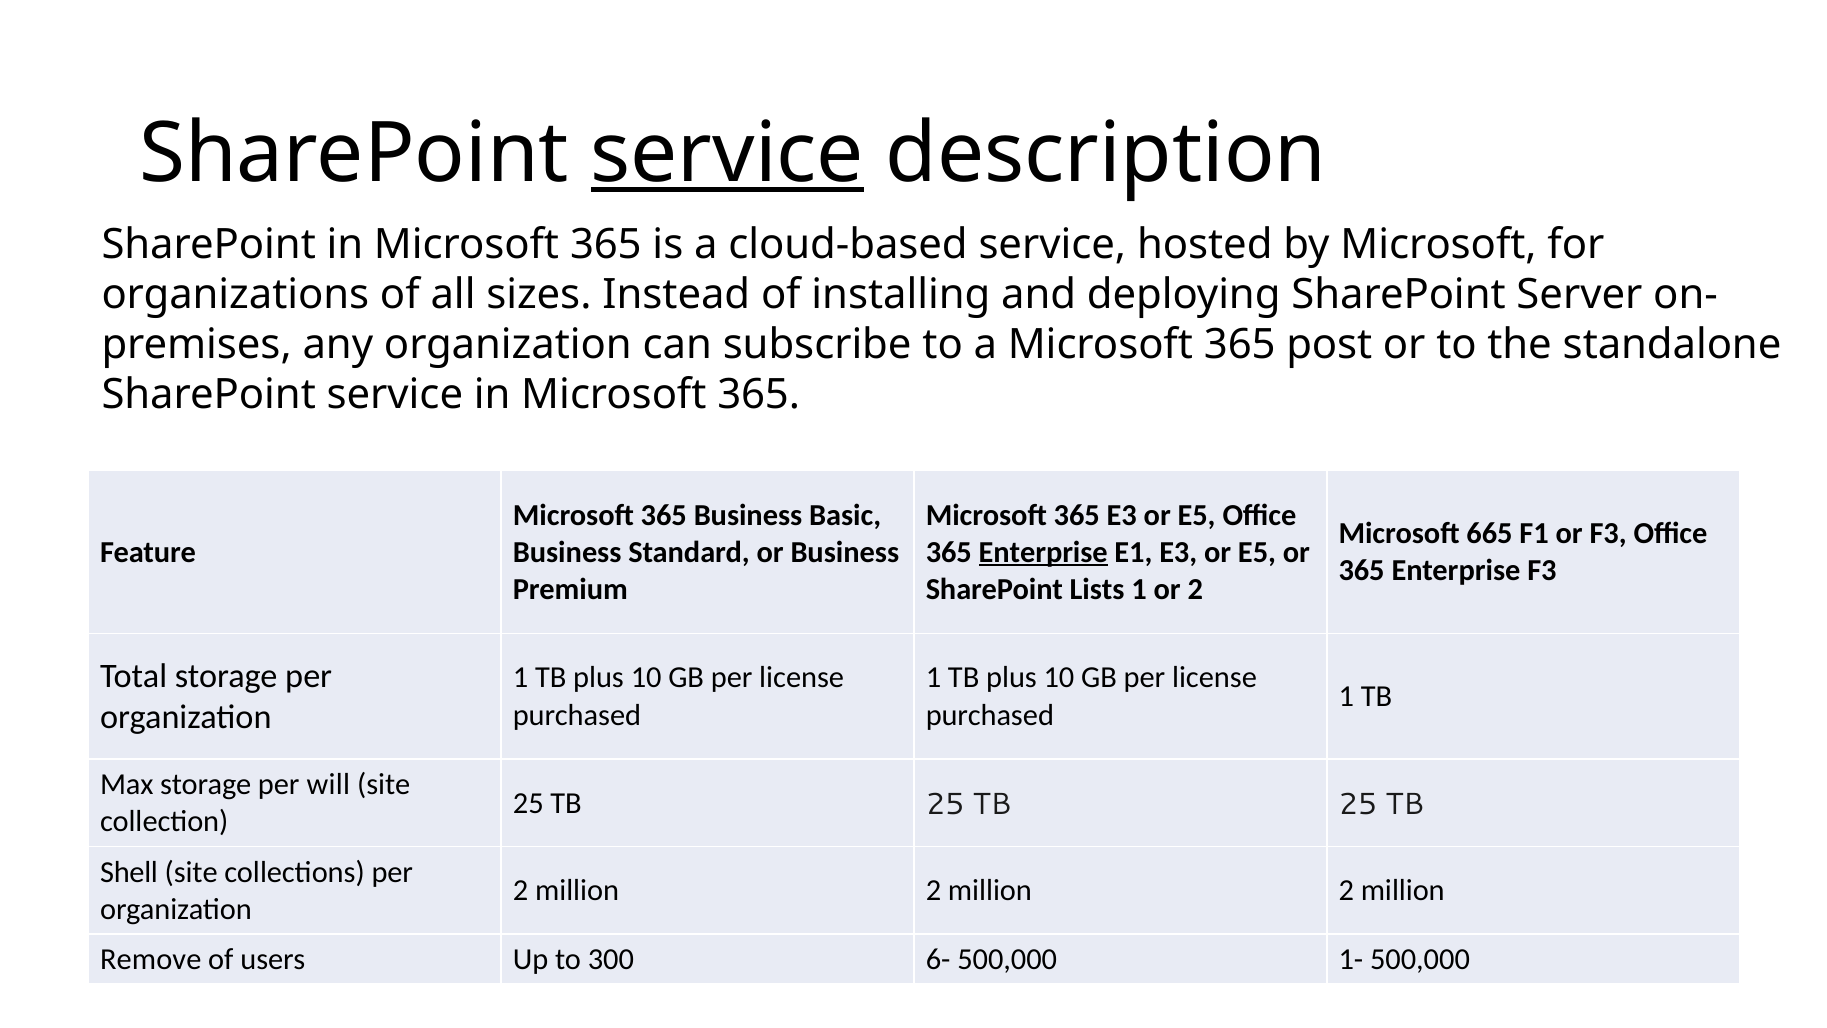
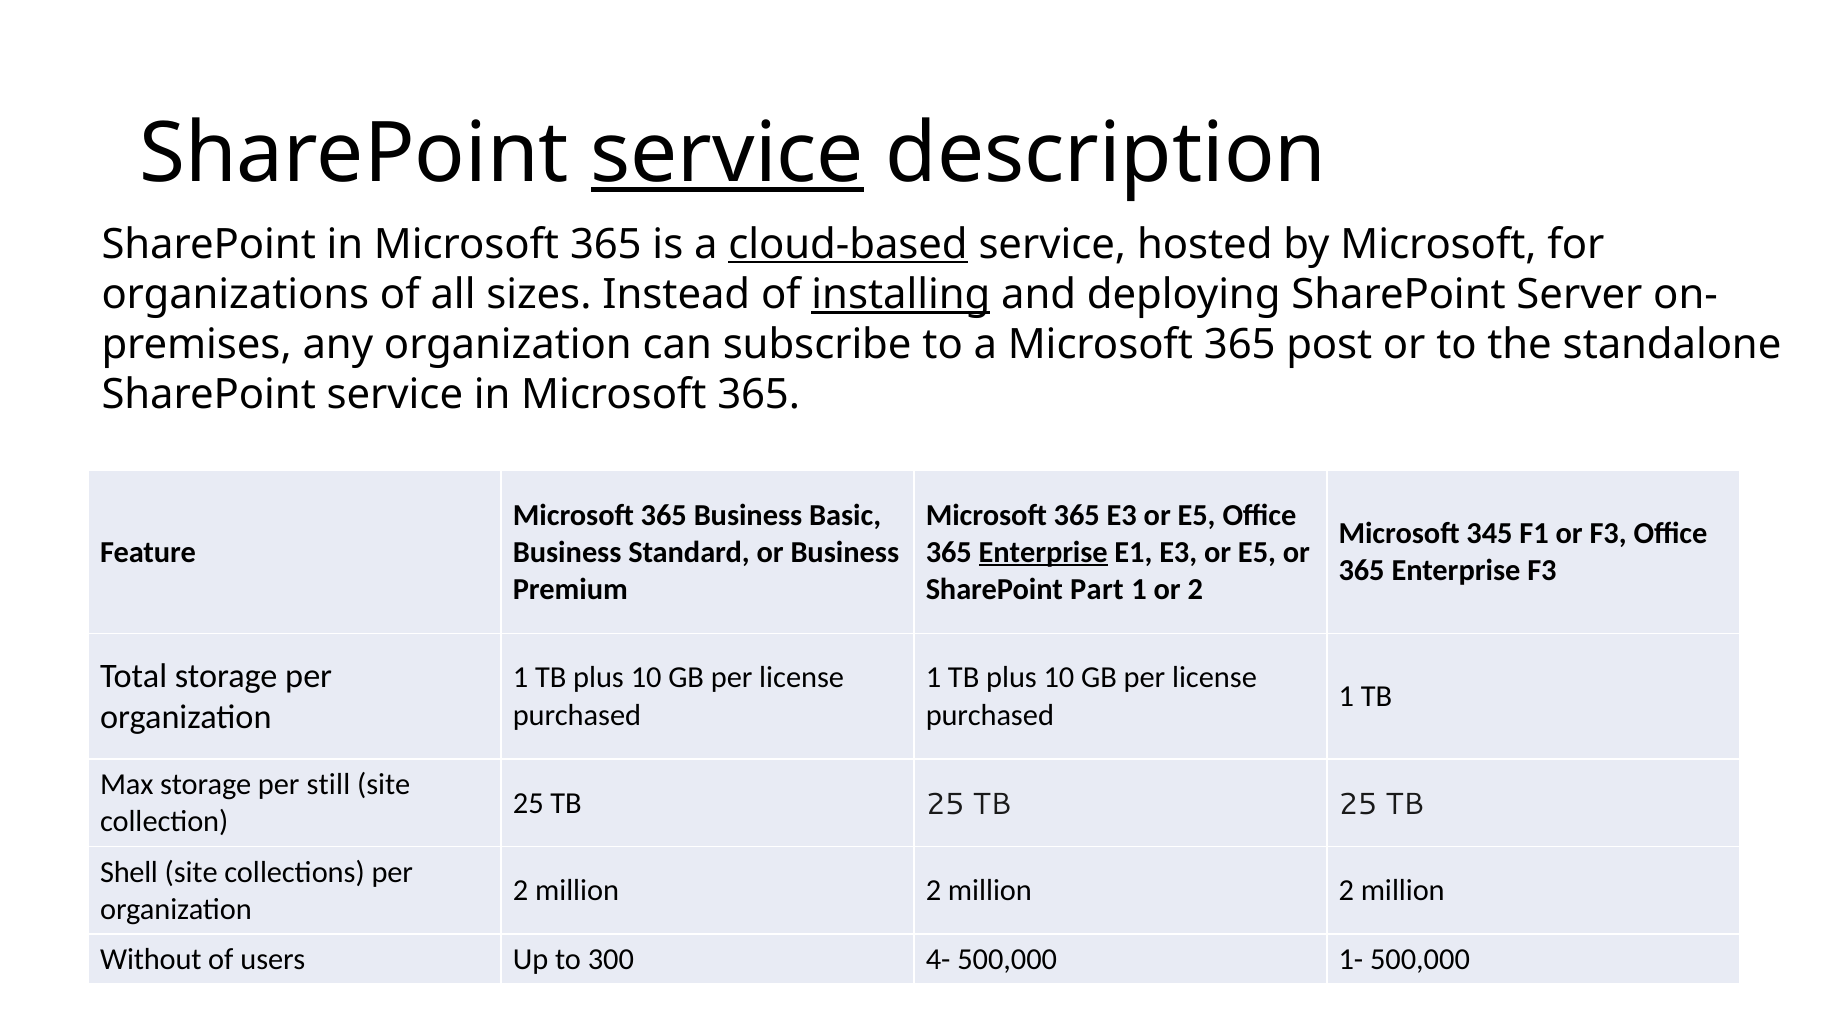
cloud-based underline: none -> present
installing underline: none -> present
665: 665 -> 345
Lists: Lists -> Part
will: will -> still
Remove: Remove -> Without
6-: 6- -> 4-
